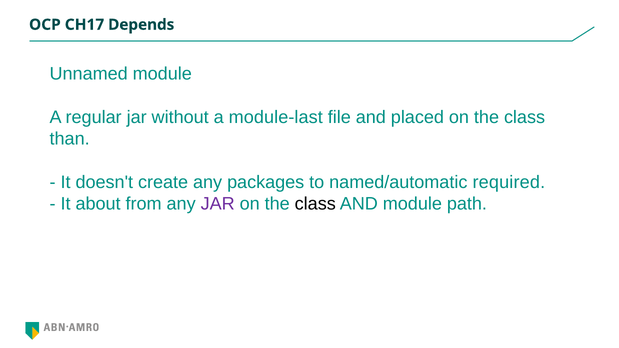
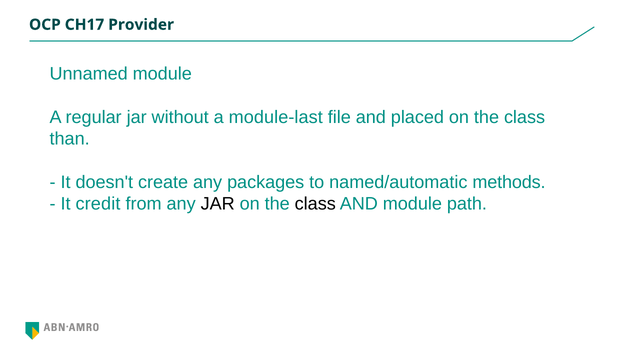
Depends: Depends -> Provider
required: required -> methods
about: about -> credit
JAR at (218, 204) colour: purple -> black
